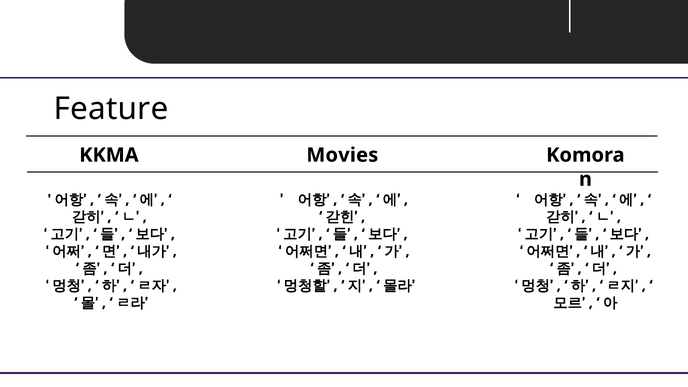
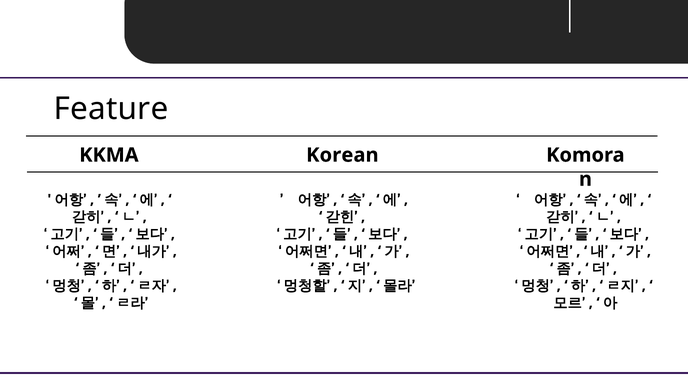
Movies: Movies -> Korean
